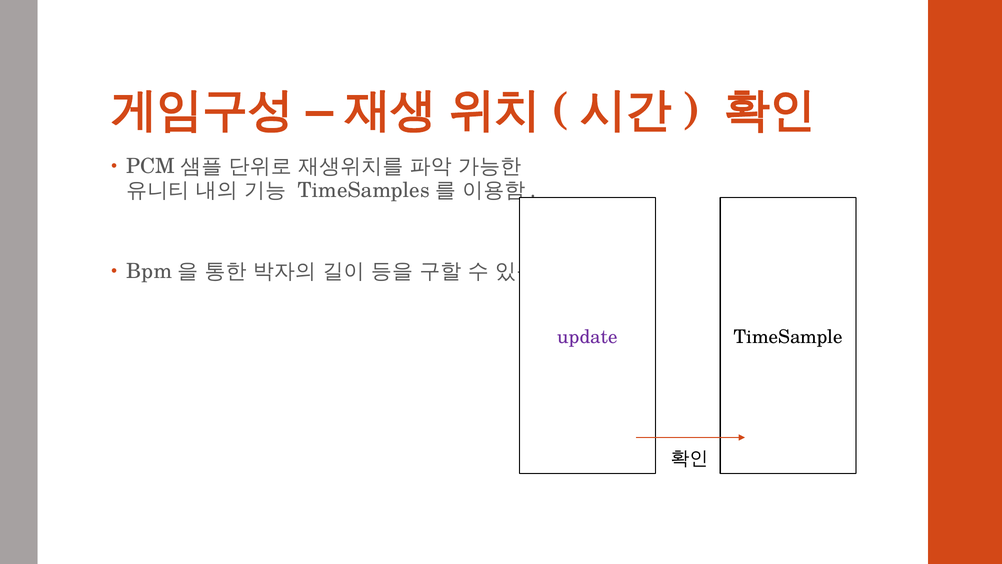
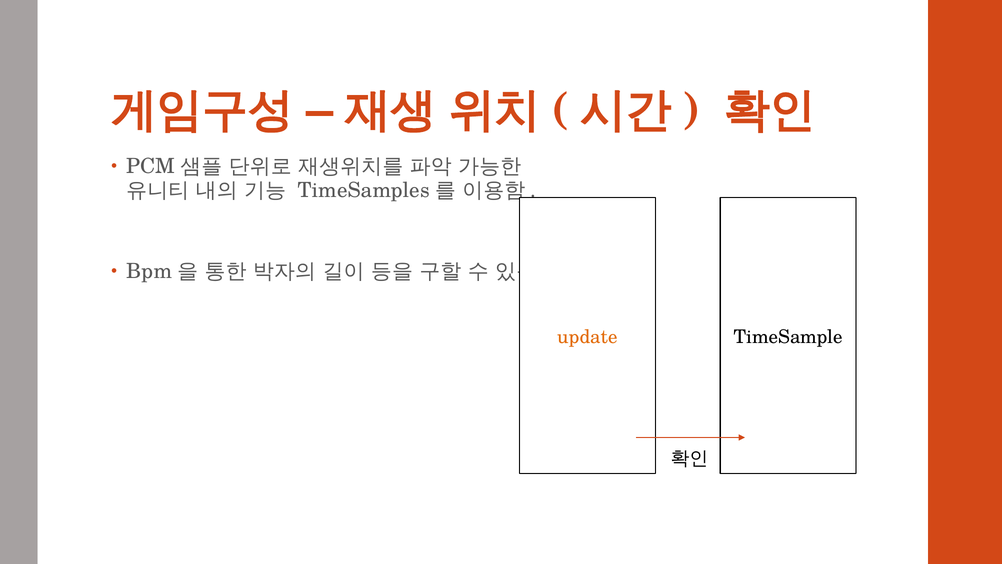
update colour: purple -> orange
